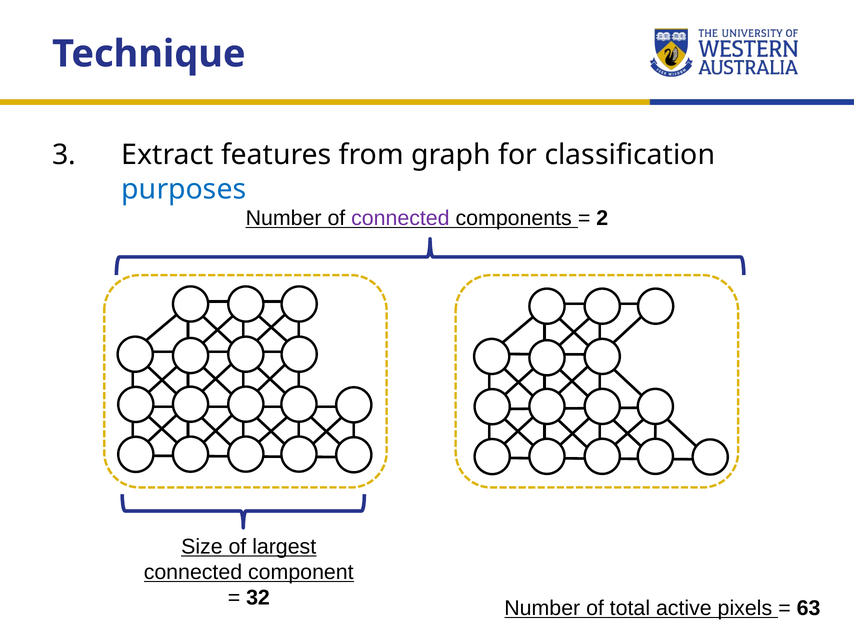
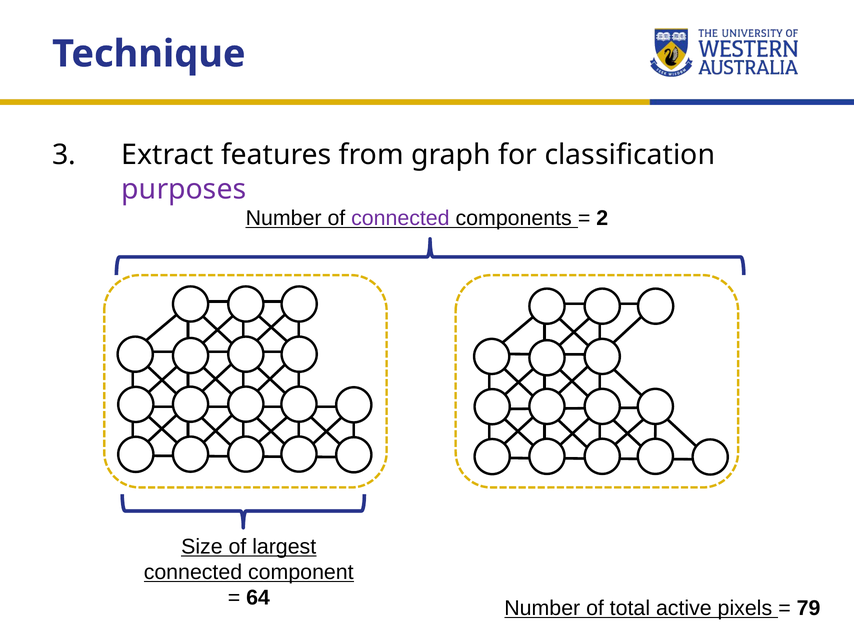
purposes colour: blue -> purple
32: 32 -> 64
63: 63 -> 79
